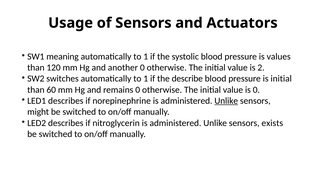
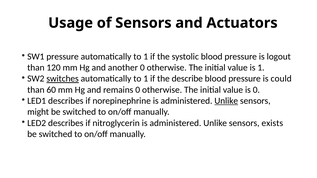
SW1 meaning: meaning -> pressure
values: values -> logout
is 2: 2 -> 1
switches underline: none -> present
is initial: initial -> could
